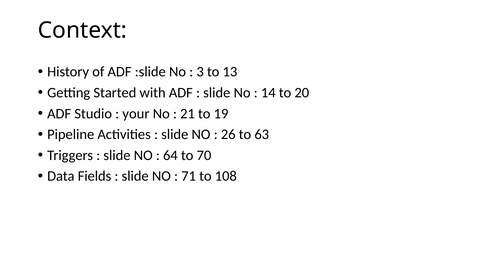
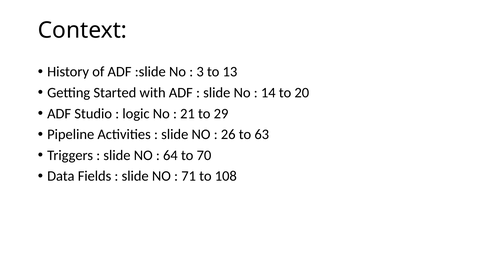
your: your -> logic
19: 19 -> 29
